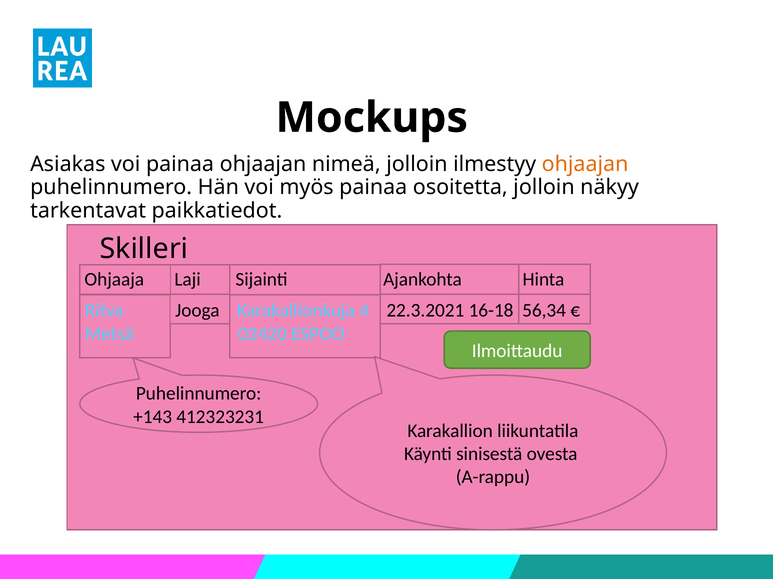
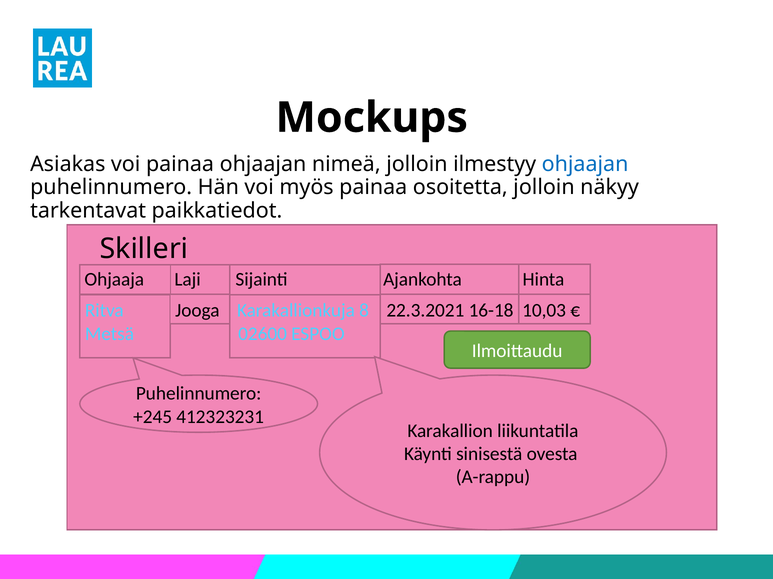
ohjaajan at (585, 164) colour: orange -> blue
4: 4 -> 8
56,34: 56,34 -> 10,03
02420: 02420 -> 02600
+143: +143 -> +245
